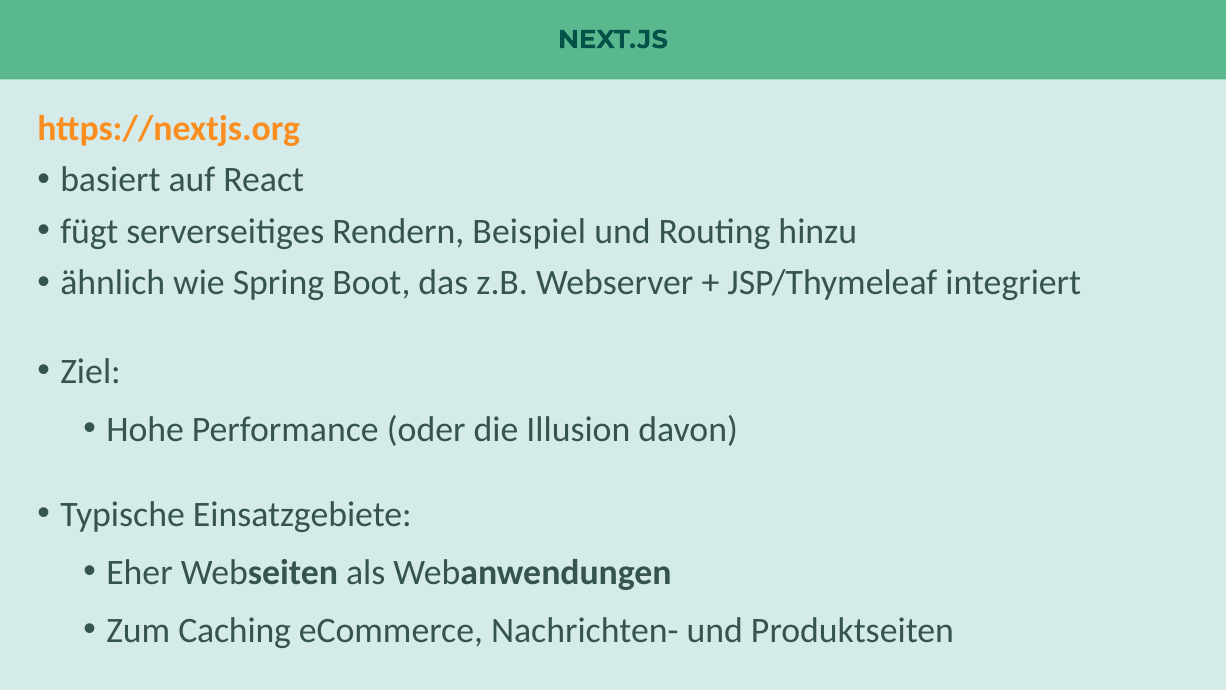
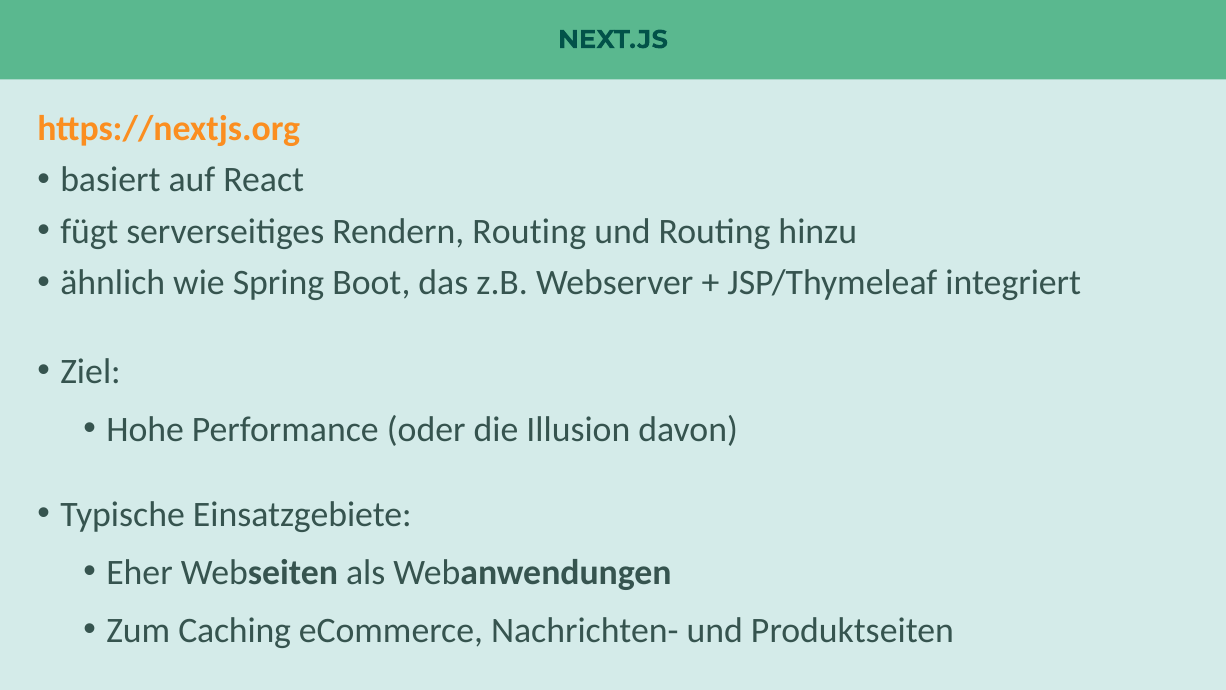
Rendern Beispiel: Beispiel -> Routing
